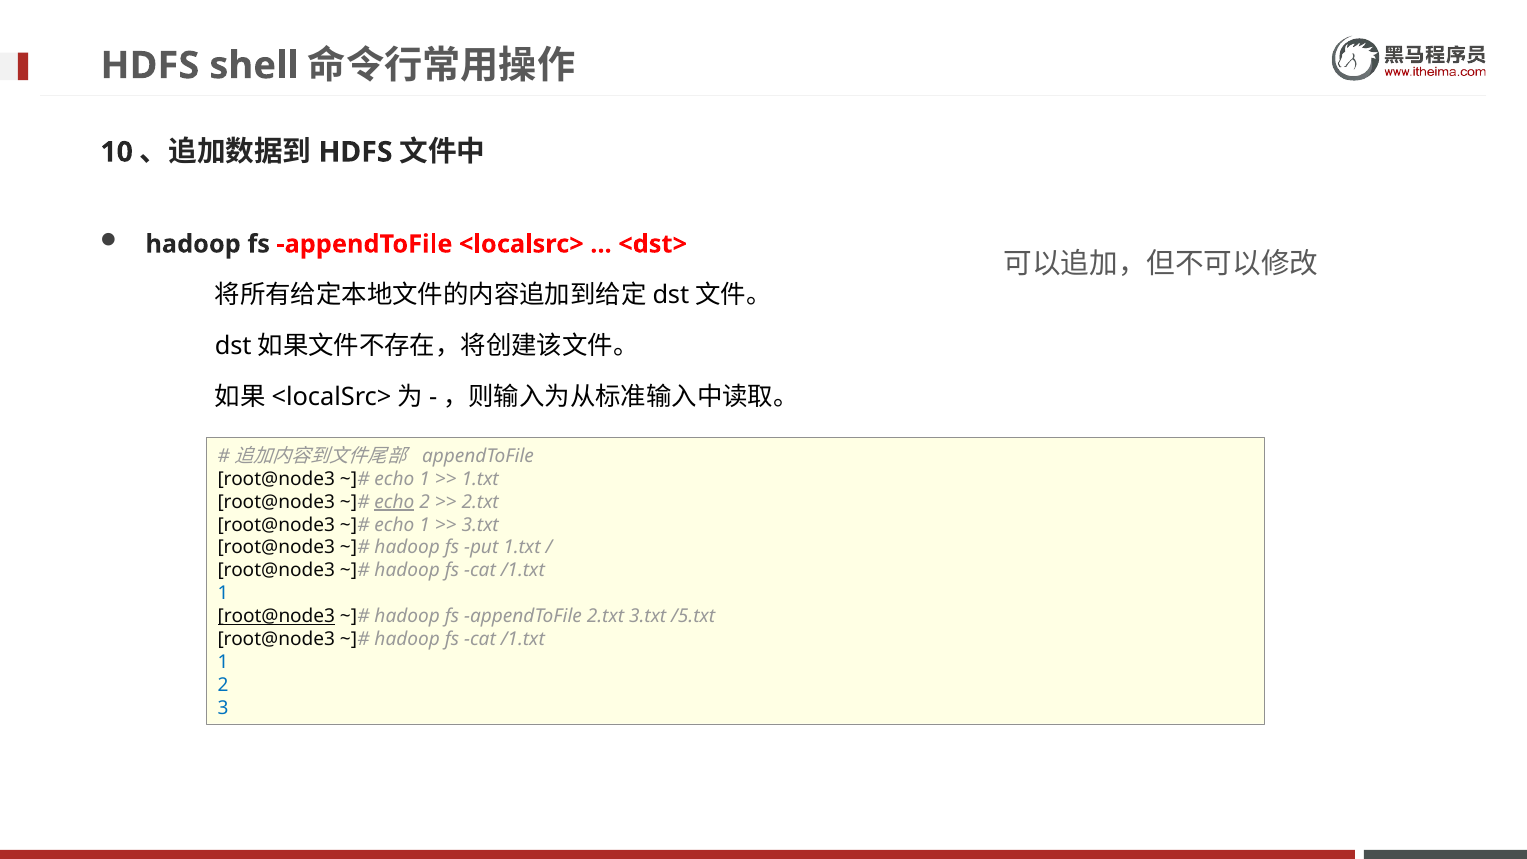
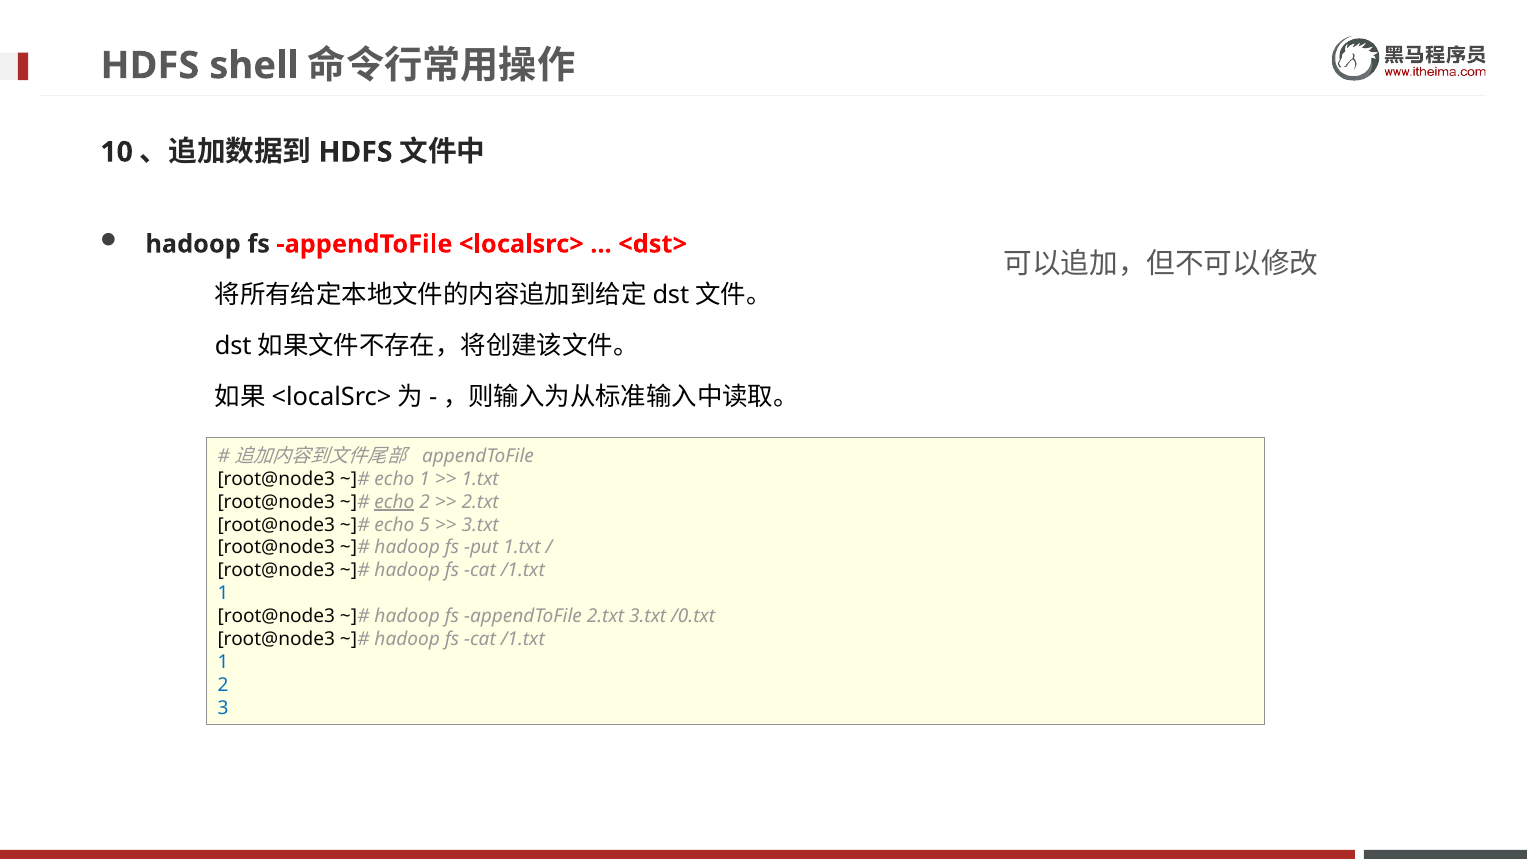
1 at (425, 525): 1 -> 5
root@node3 at (276, 616) underline: present -> none
/5.txt: /5.txt -> /0.txt
